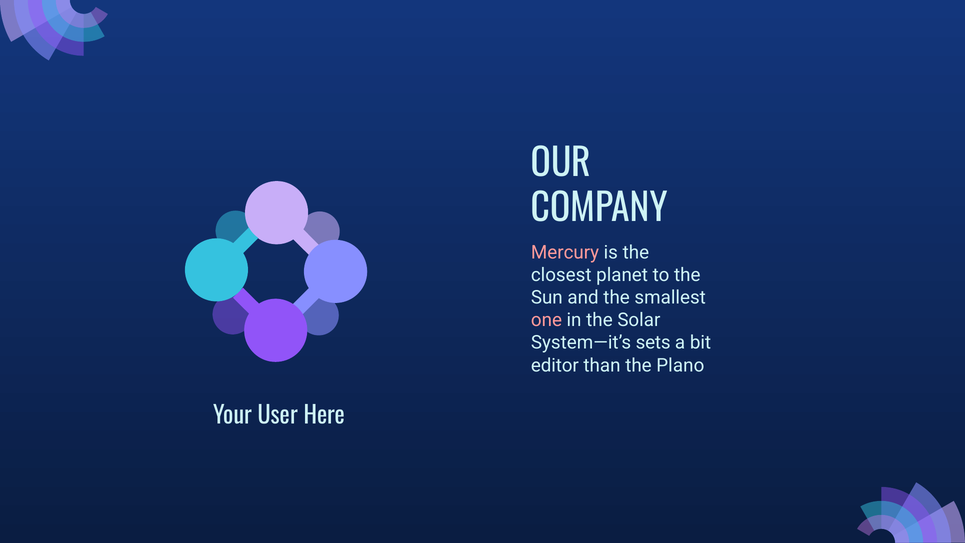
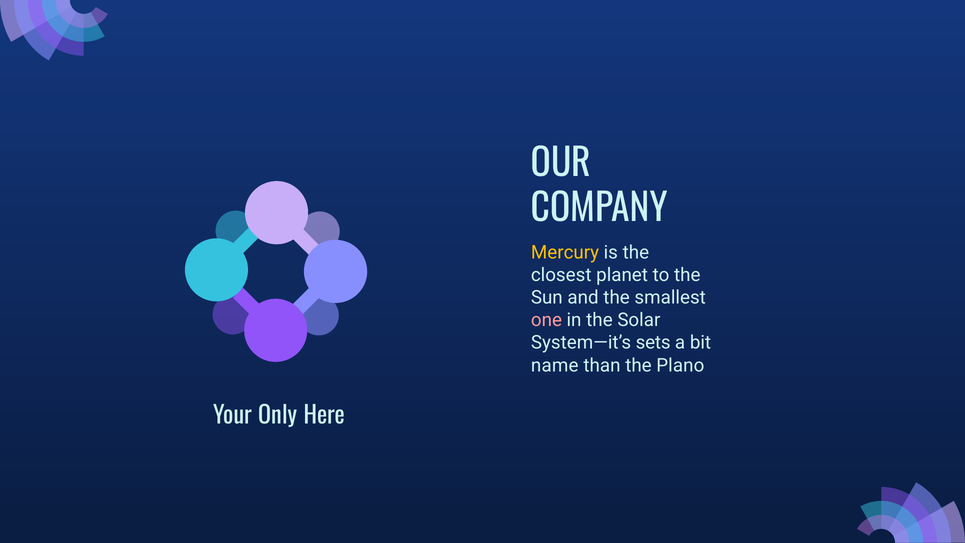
Mercury colour: pink -> yellow
editor: editor -> name
User: User -> Only
